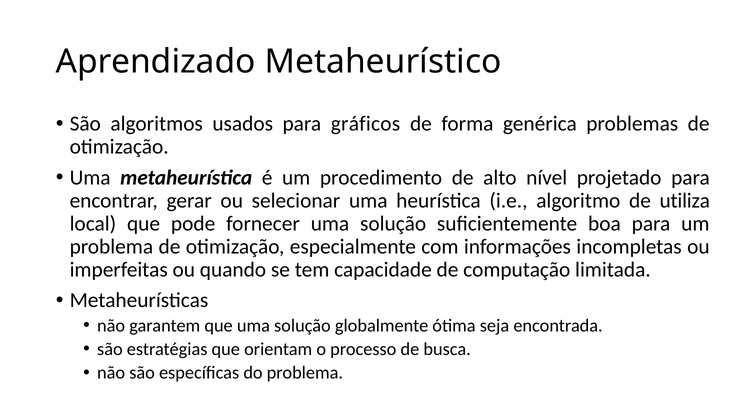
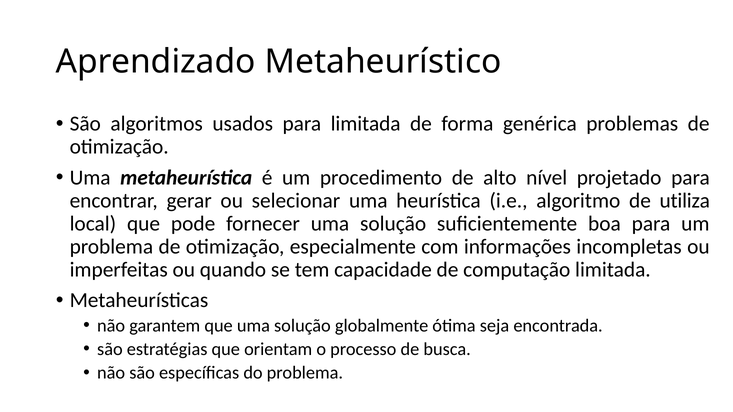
para gráficos: gráficos -> limitada
